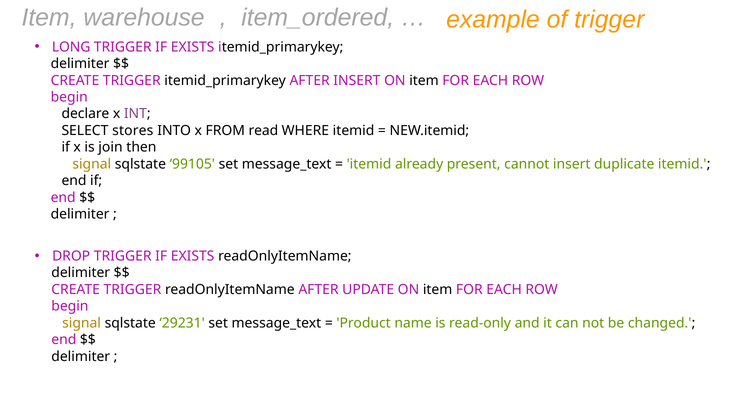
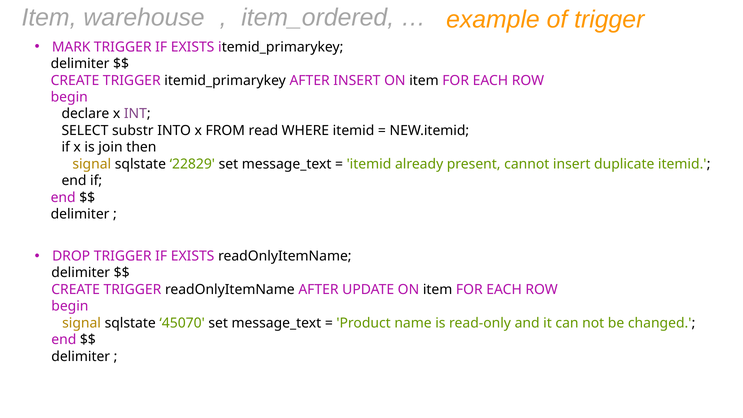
LONG: LONG -> MARK
stores: stores -> substr
99105: 99105 -> 22829
29231: 29231 -> 45070
